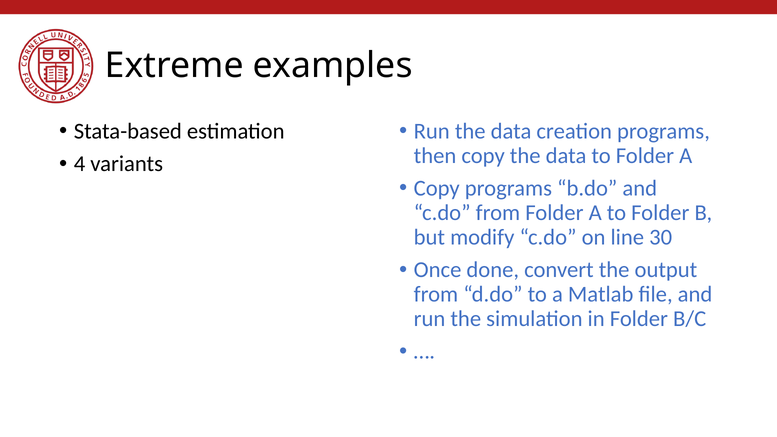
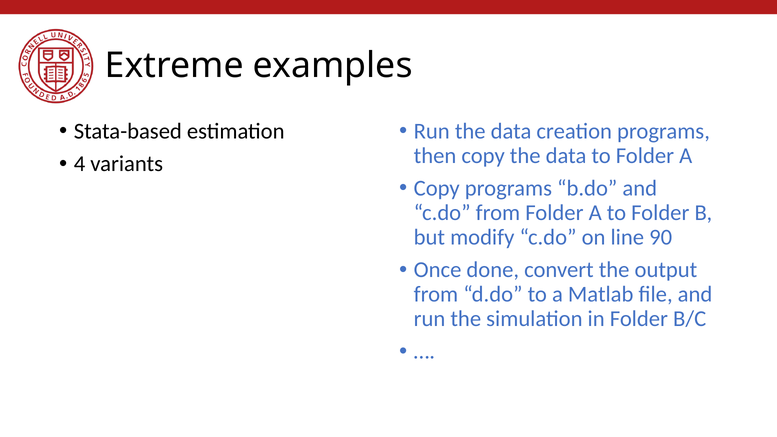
30: 30 -> 90
